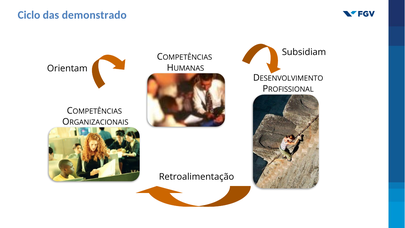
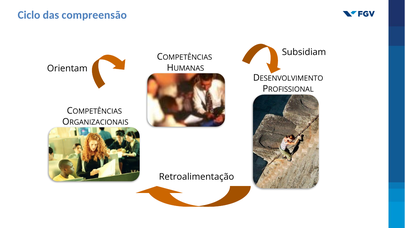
demonstrado: demonstrado -> compreensão
